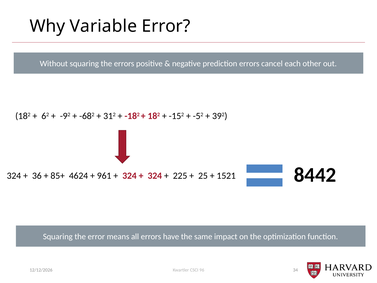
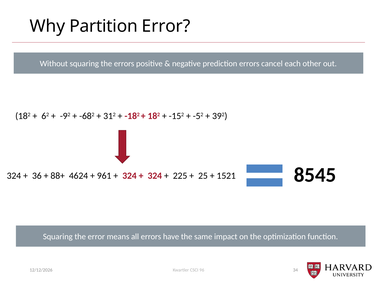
Variable: Variable -> Partition
85+: 85+ -> 88+
8442: 8442 -> 8545
